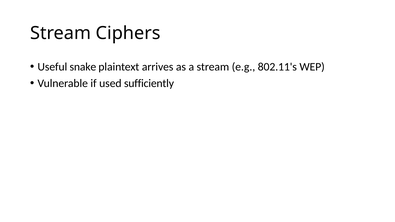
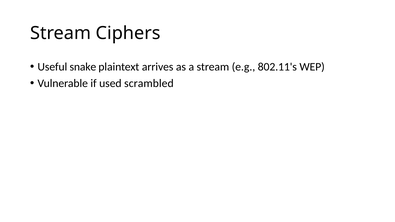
sufficiently: sufficiently -> scrambled
